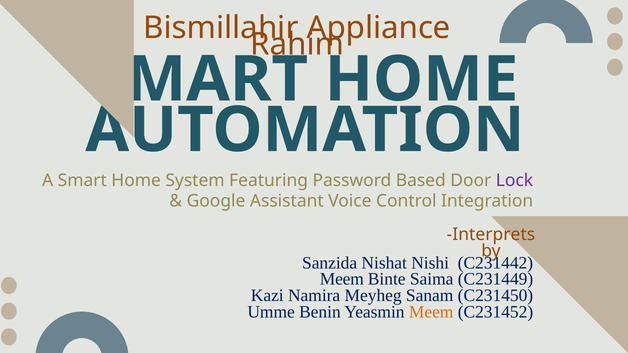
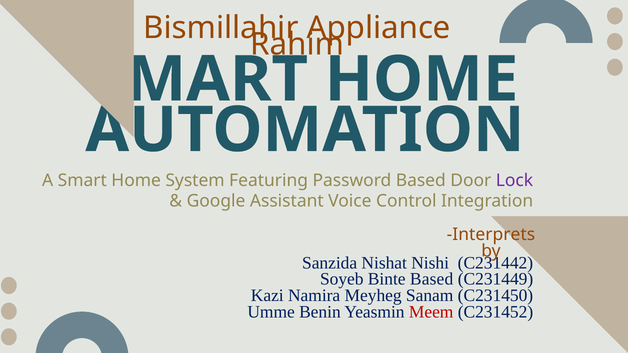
Meem at (342, 279): Meem -> Soyeb
Binte Saima: Saima -> Based
Meem at (431, 312) colour: orange -> red
